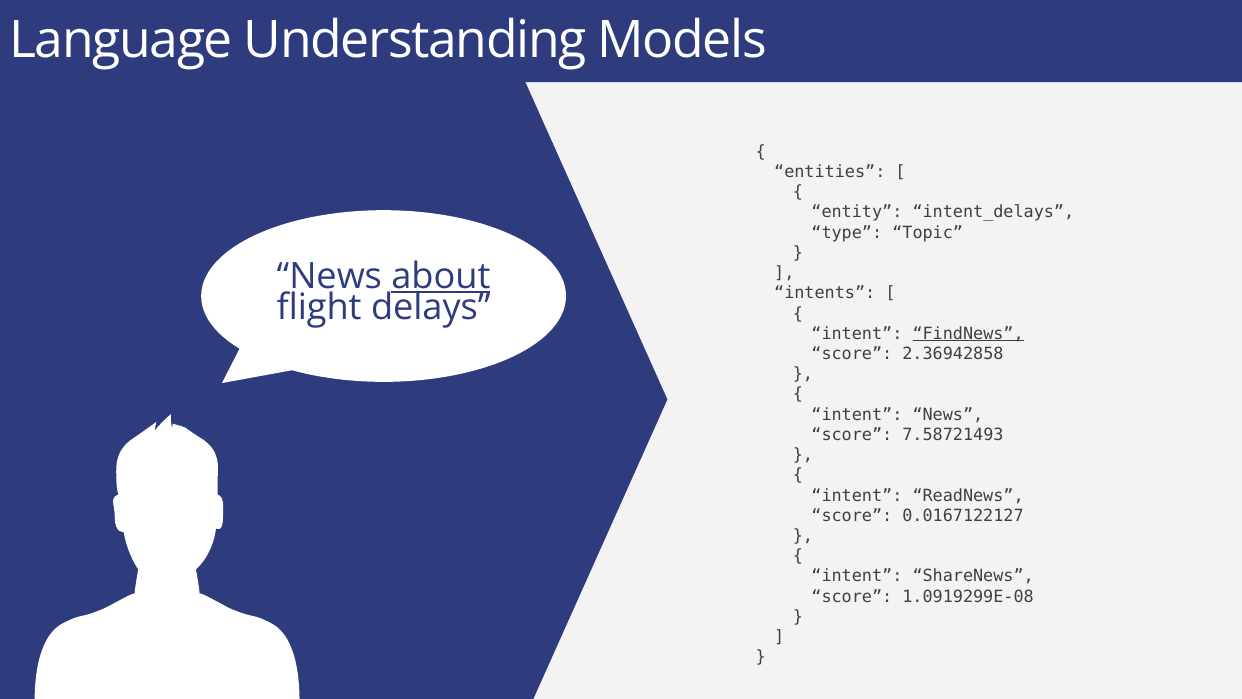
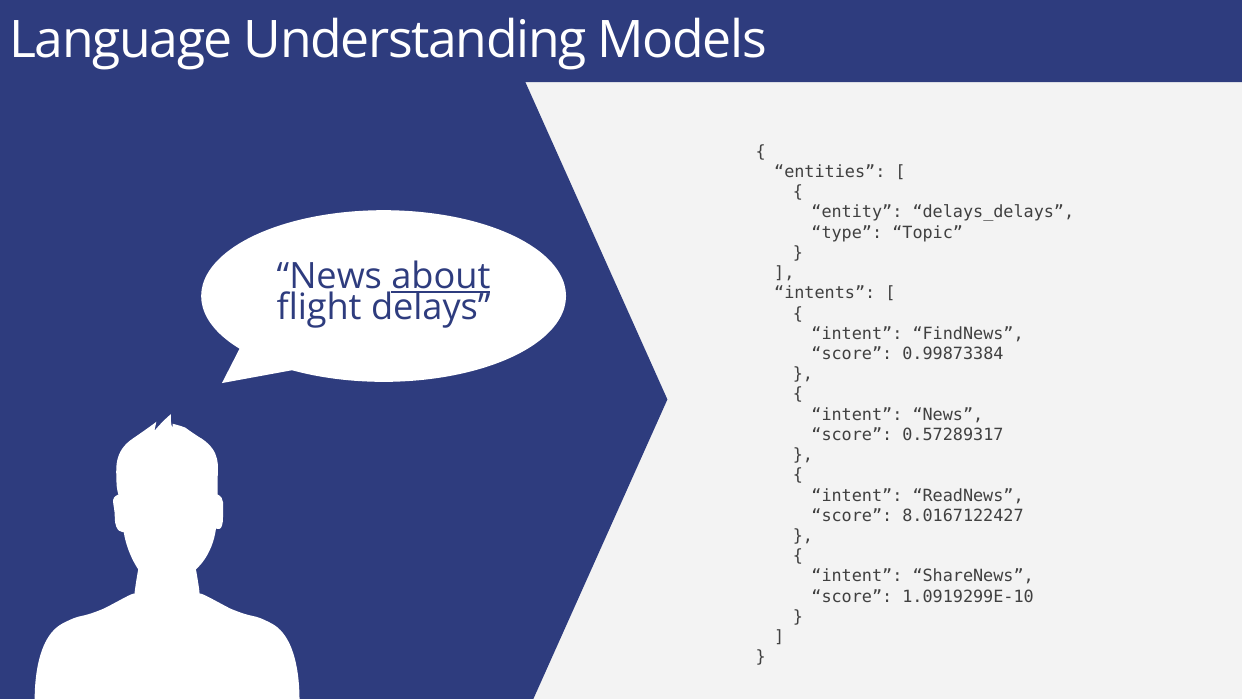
intent_delays: intent_delays -> delays_delays
FindNews underline: present -> none
2.36942858: 2.36942858 -> 0.99873384
7.58721493: 7.58721493 -> 0.57289317
0.0167122127: 0.0167122127 -> 8.0167122427
1.0919299E-08: 1.0919299E-08 -> 1.0919299E-10
